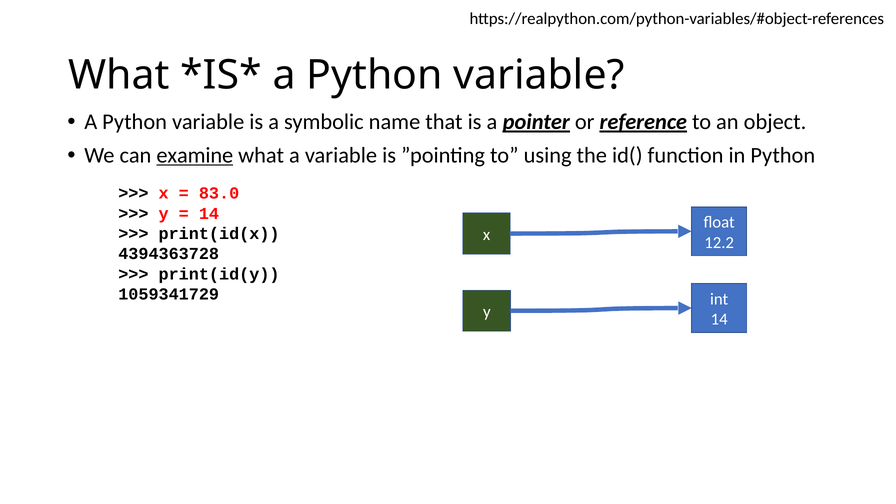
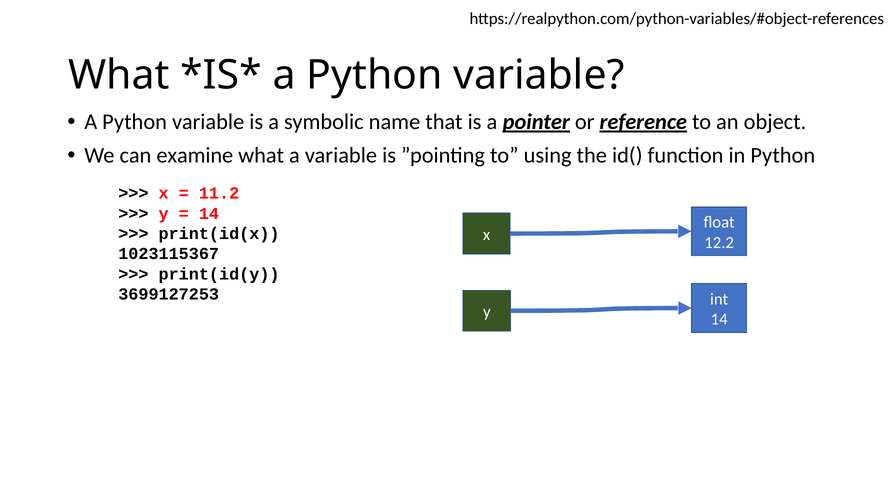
examine underline: present -> none
83.0: 83.0 -> 11.2
4394363728: 4394363728 -> 1023115367
1059341729: 1059341729 -> 3699127253
